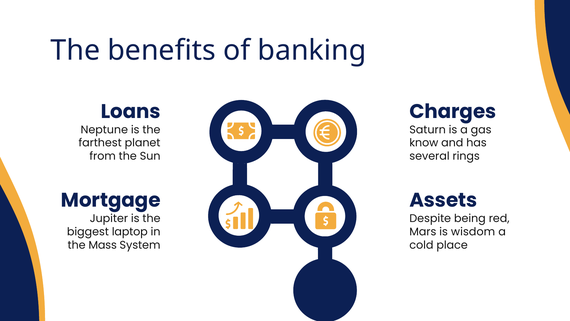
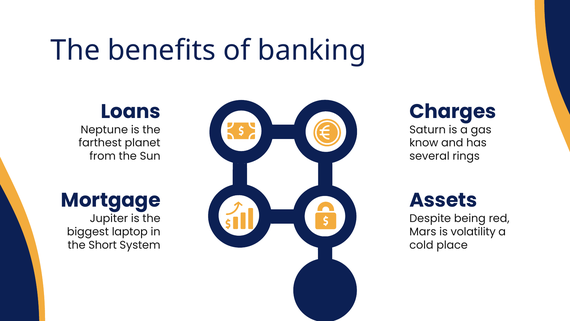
wisdom: wisdom -> volatility
Mass: Mass -> Short
